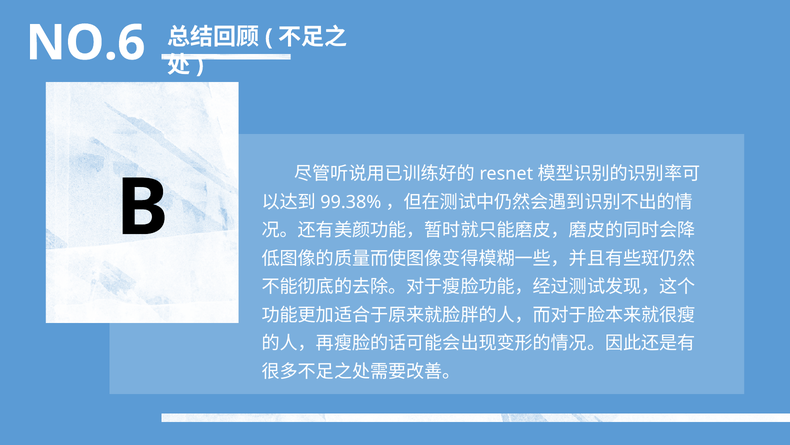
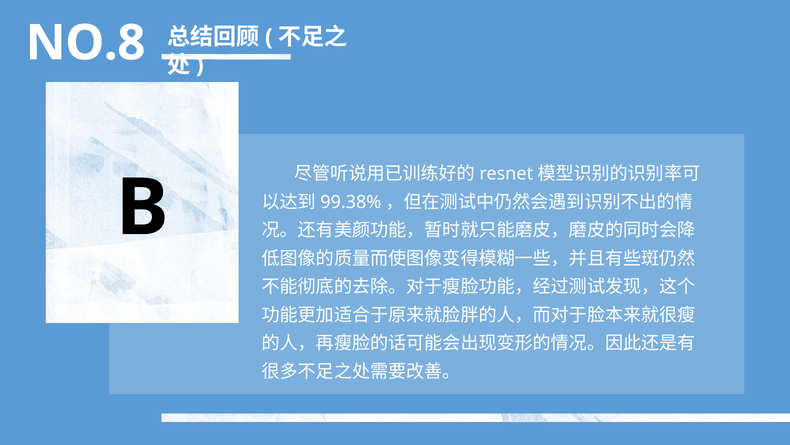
NO.6: NO.6 -> NO.8
